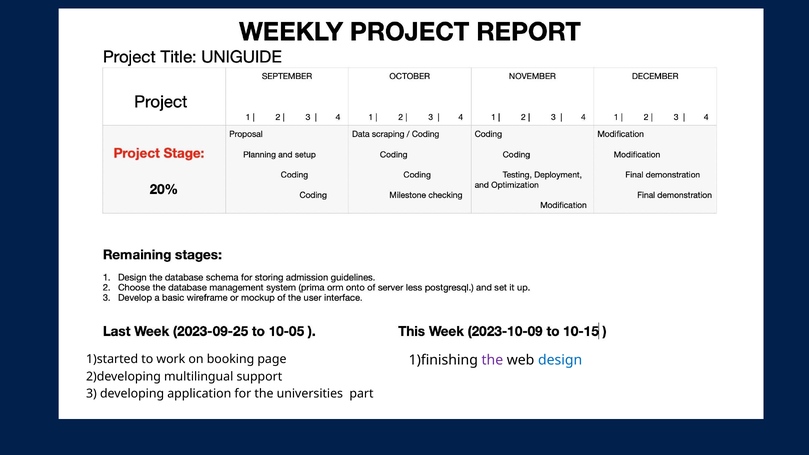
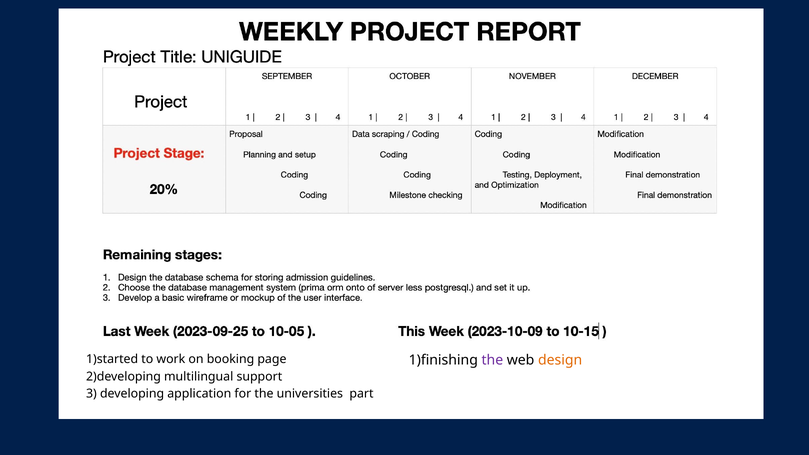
design colour: blue -> orange
